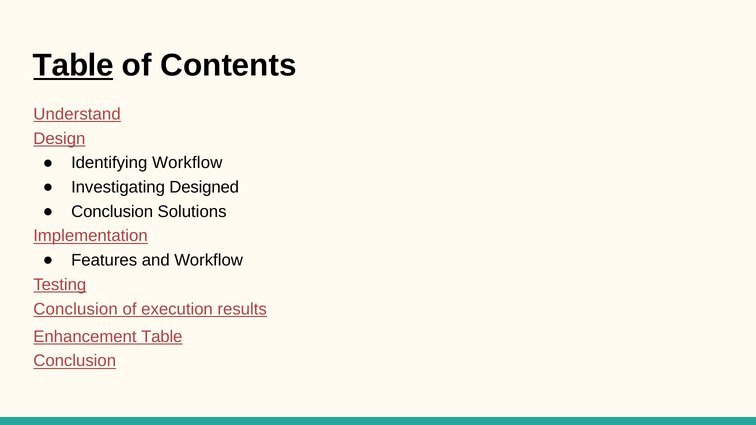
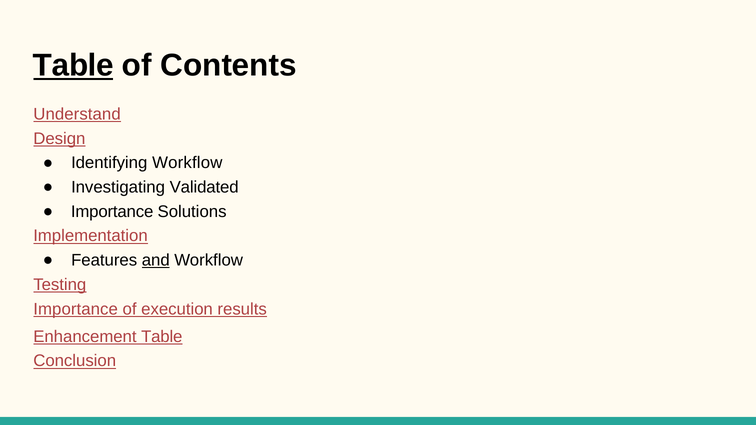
Designed: Designed -> Validated
Conclusion at (112, 212): Conclusion -> Importance
and underline: none -> present
Conclusion at (76, 309): Conclusion -> Importance
